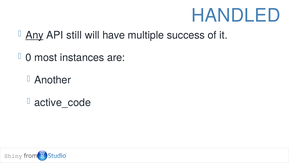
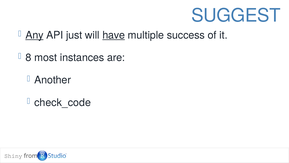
HANDLED: HANDLED -> SUGGEST
still: still -> just
have underline: none -> present
0: 0 -> 8
active_code: active_code -> check_code
